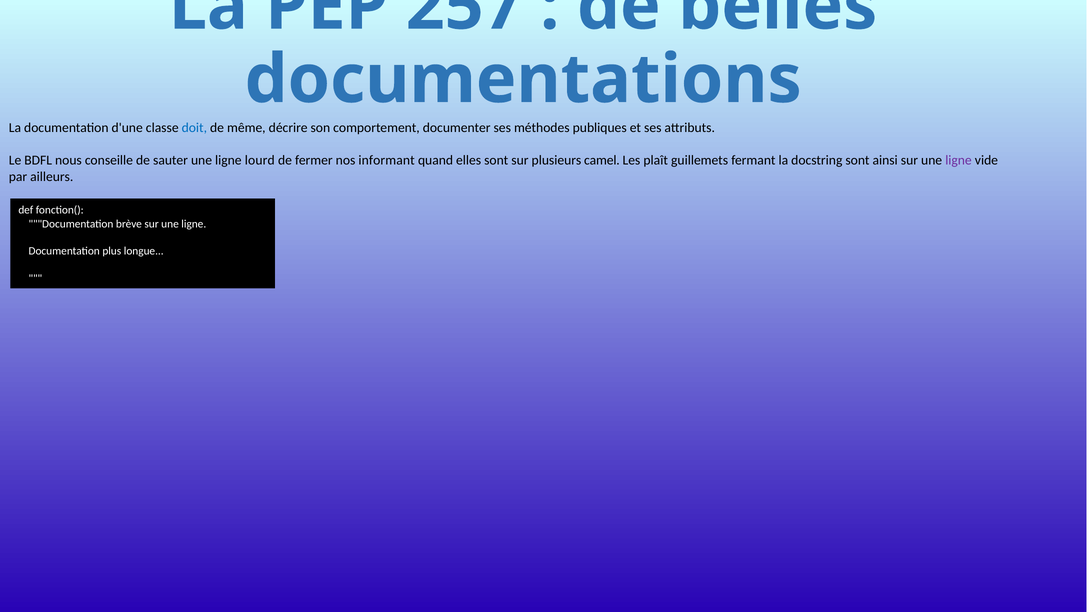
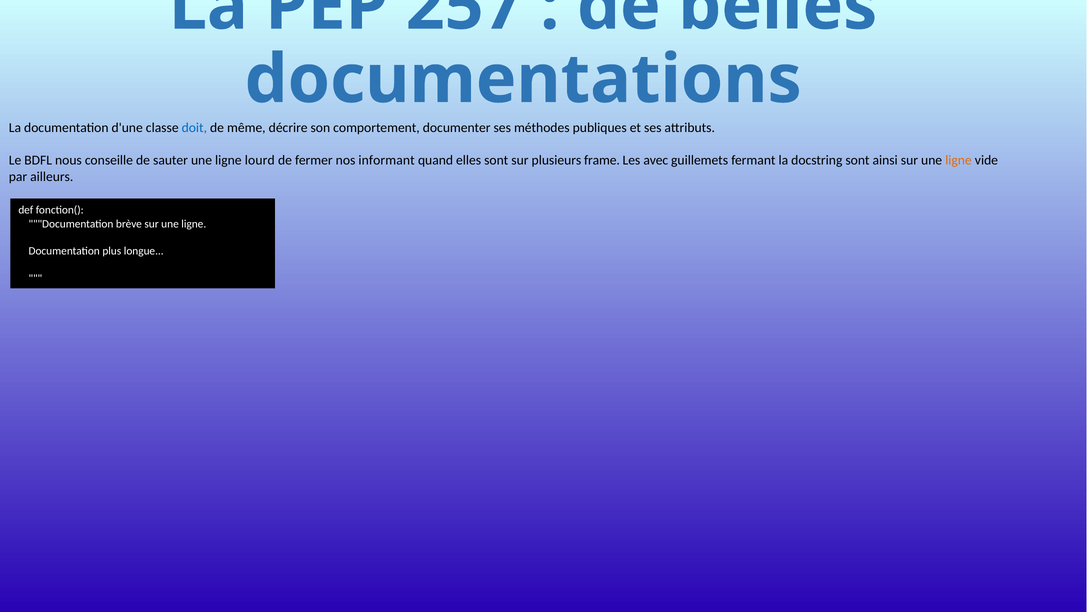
camel: camel -> frame
plaît: plaît -> avec
ligne at (958, 160) colour: purple -> orange
